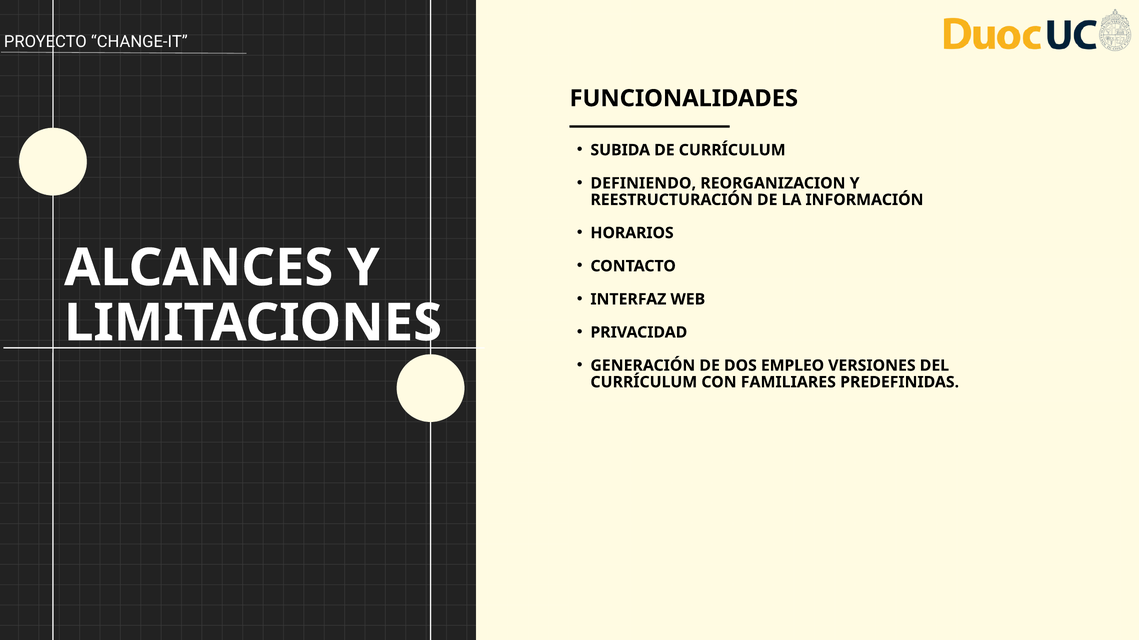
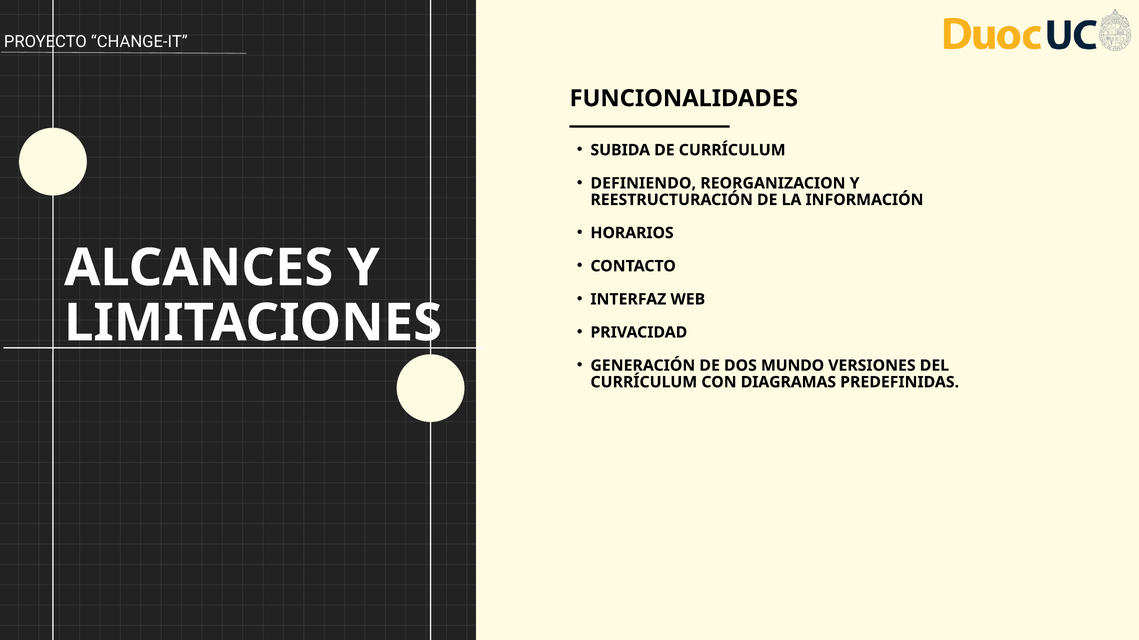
EMPLEO: EMPLEO -> MUNDO
FAMILIARES: FAMILIARES -> DIAGRAMAS
